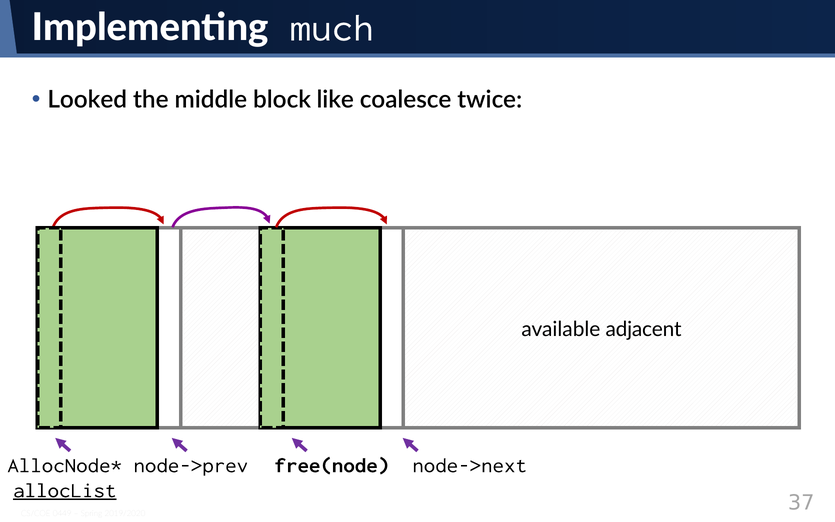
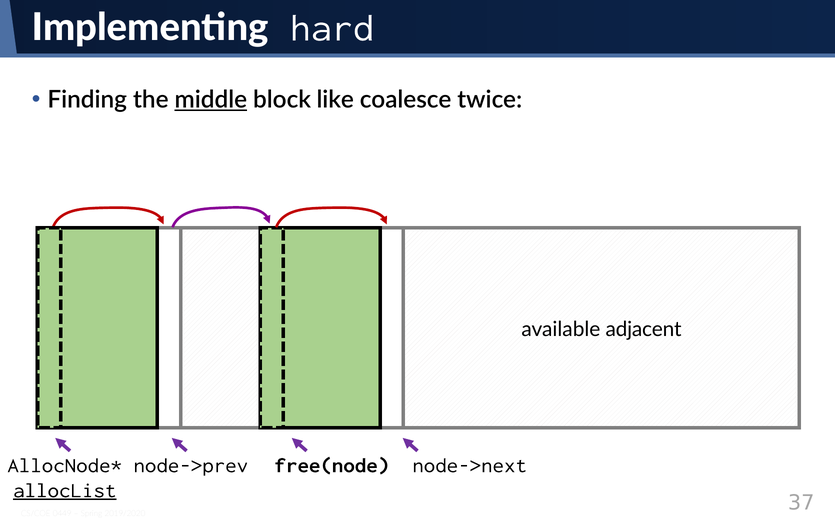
much: much -> hard
Looked: Looked -> Finding
middle underline: none -> present
